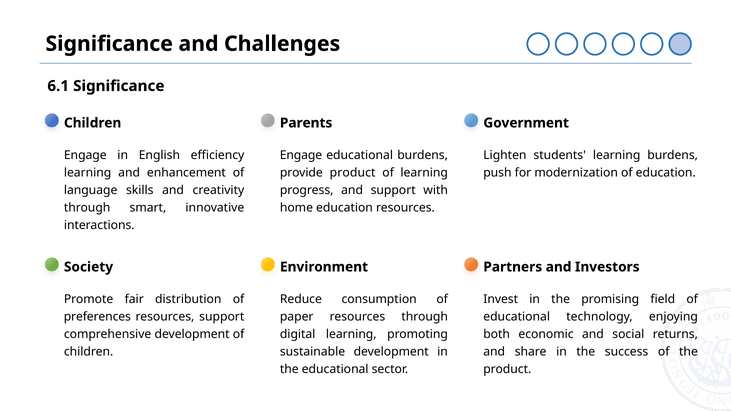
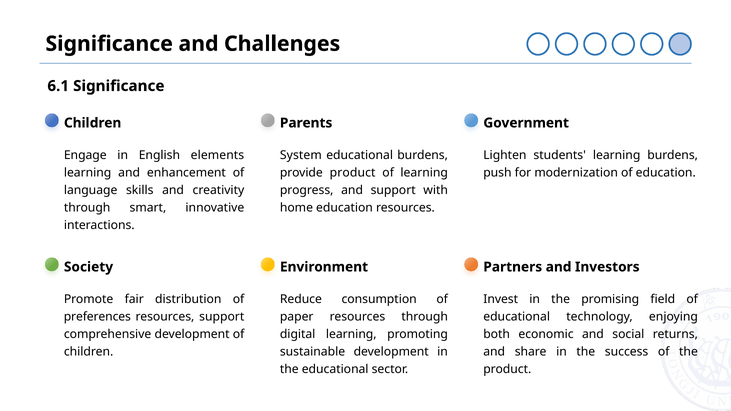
efficiency: efficiency -> elements
Engage at (301, 155): Engage -> System
